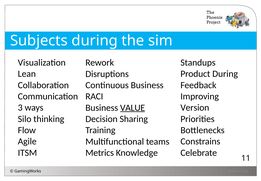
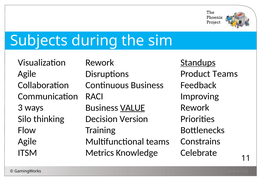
Standups underline: none -> present
Lean at (27, 74): Lean -> Agile
Product During: During -> Teams
Version at (195, 107): Version -> Rework
Decision Sharing: Sharing -> Version
